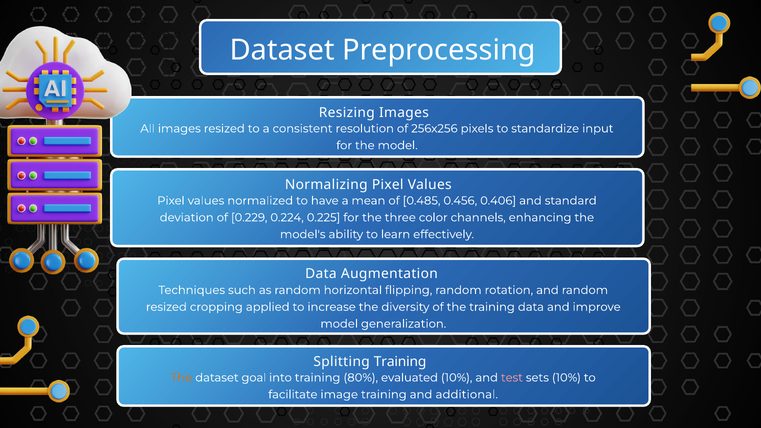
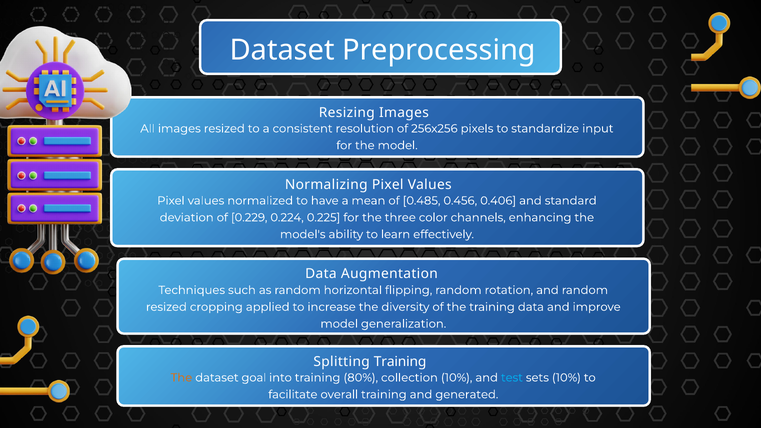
evaluated: evaluated -> collection
test colour: pink -> light blue
image: image -> overall
additional: additional -> generated
